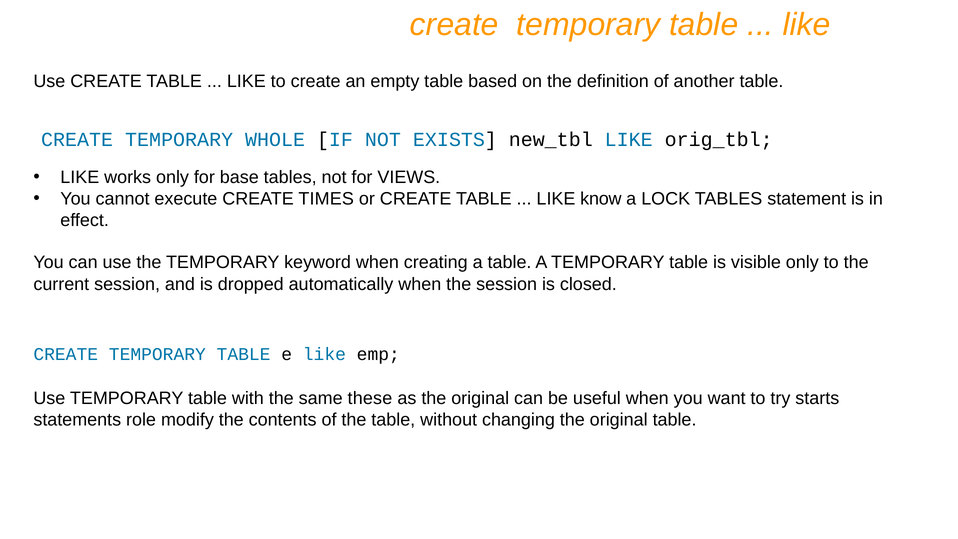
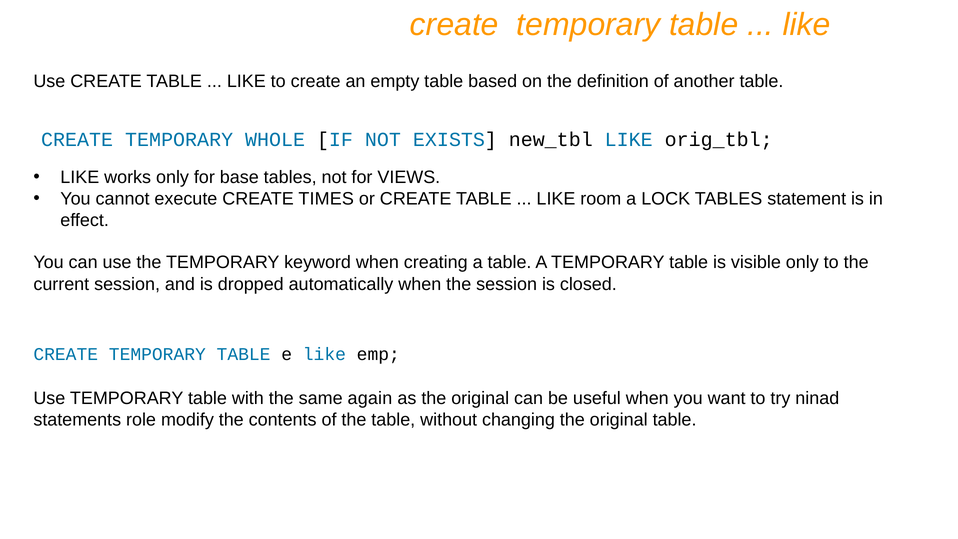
know: know -> room
these: these -> again
starts: starts -> ninad
